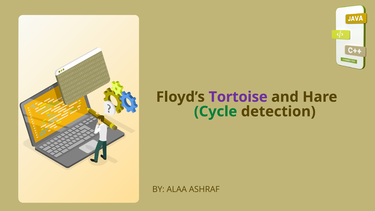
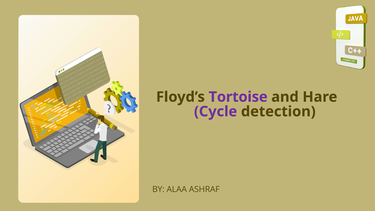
Cycle colour: green -> purple
